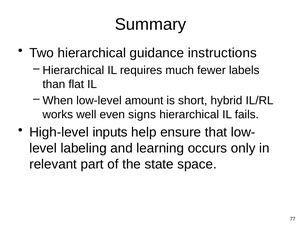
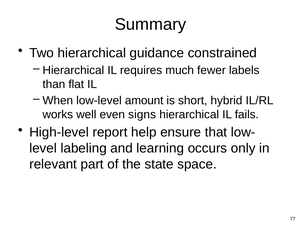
instructions: instructions -> constrained
inputs: inputs -> report
